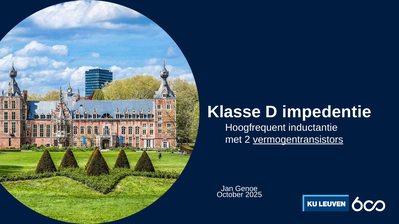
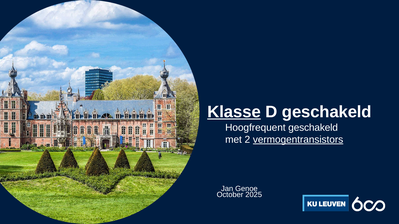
Klasse underline: none -> present
D impedentie: impedentie -> geschakeld
Hoogfrequent inductantie: inductantie -> geschakeld
